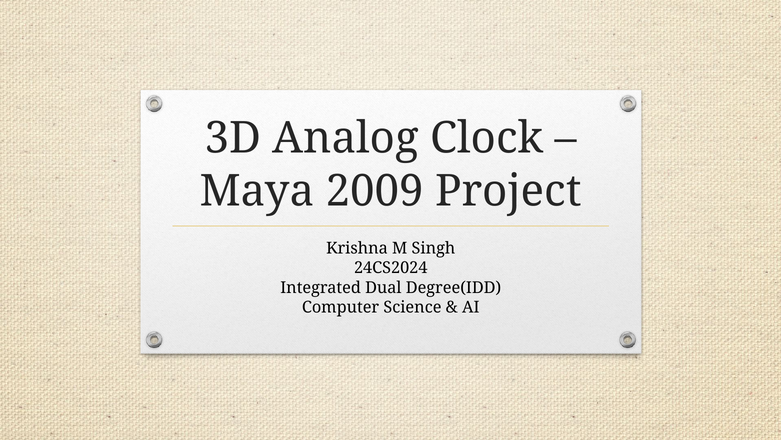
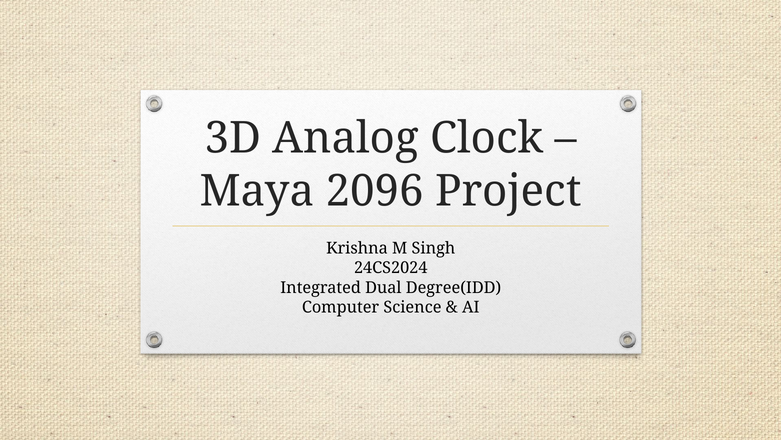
2009: 2009 -> 2096
